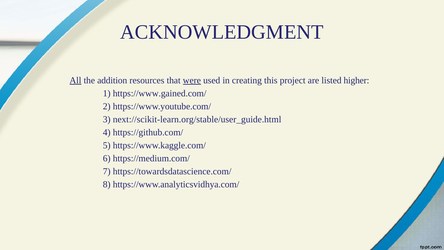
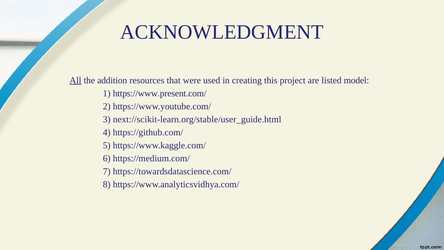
were underline: present -> none
higher: higher -> model
https://www.gained.com/: https://www.gained.com/ -> https://www.present.com/
